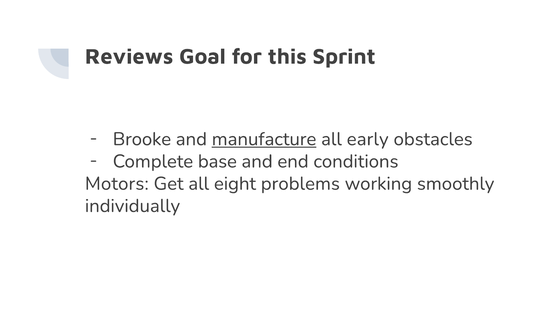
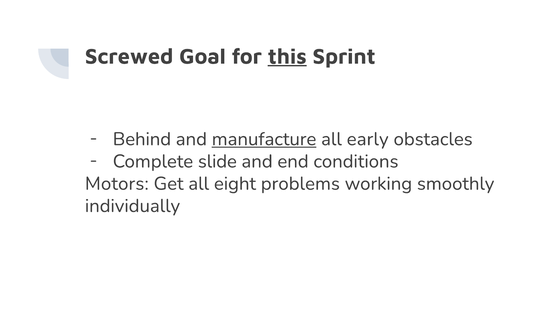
Reviews: Reviews -> Screwed
this underline: none -> present
Brooke: Brooke -> Behind
base: base -> slide
